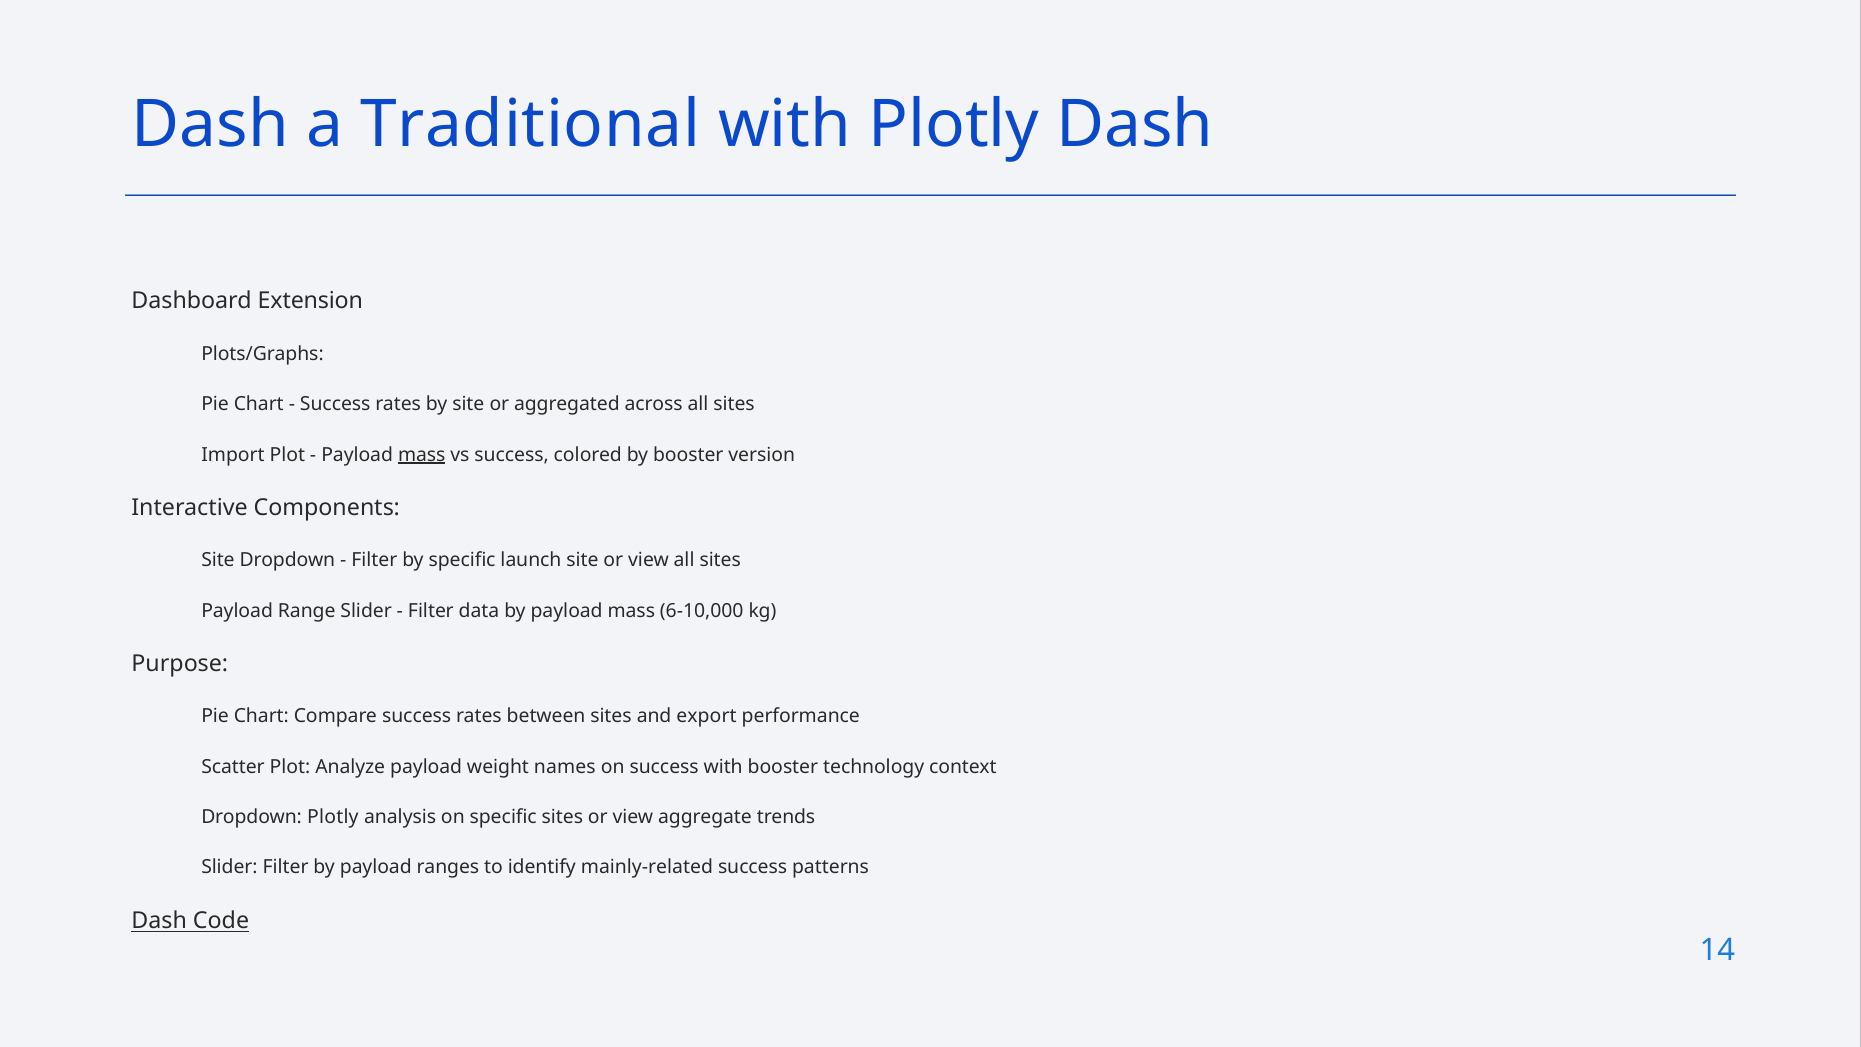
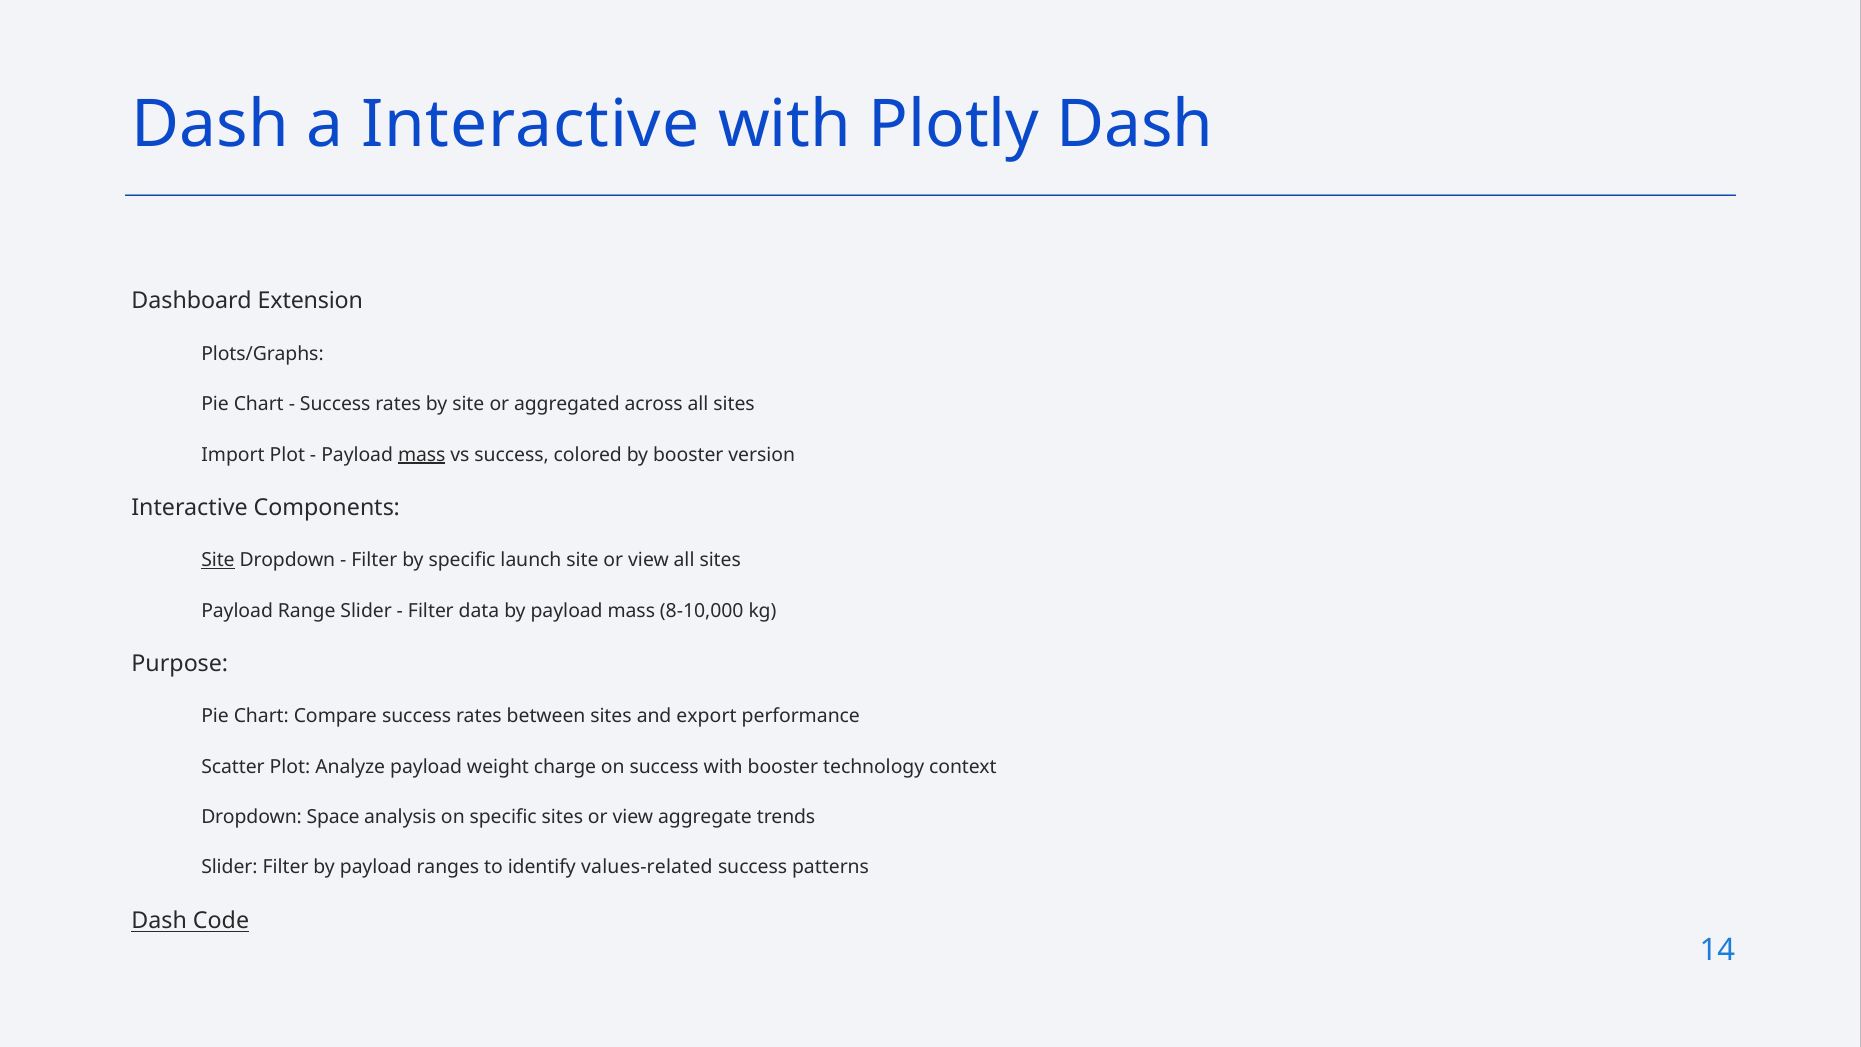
a Traditional: Traditional -> Interactive
Site at (218, 560) underline: none -> present
6-10,000: 6-10,000 -> 8-10,000
names: names -> charge
Dropdown Plotly: Plotly -> Space
mainly-related: mainly-related -> values-related
